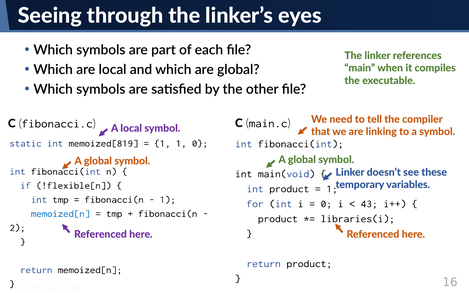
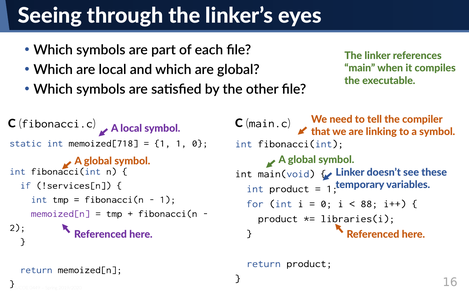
memoized[819: memoized[819 -> memoized[718
!flexible[n: !flexible[n -> !services[n
43: 43 -> 88
memoized[n at (60, 214) colour: blue -> purple
